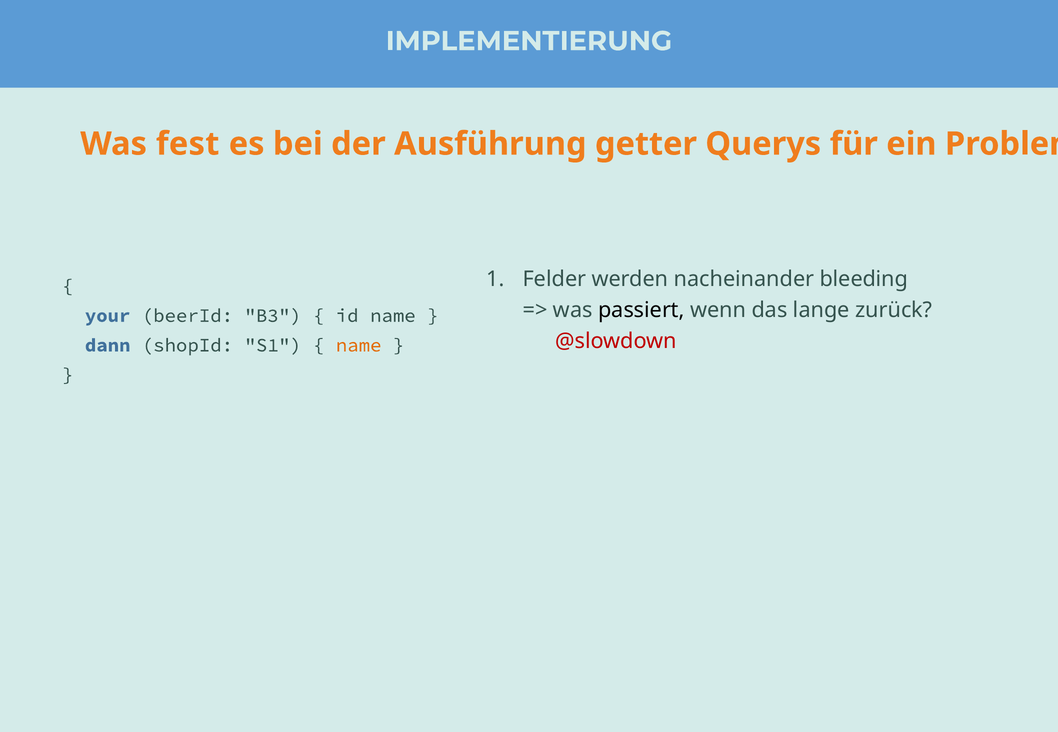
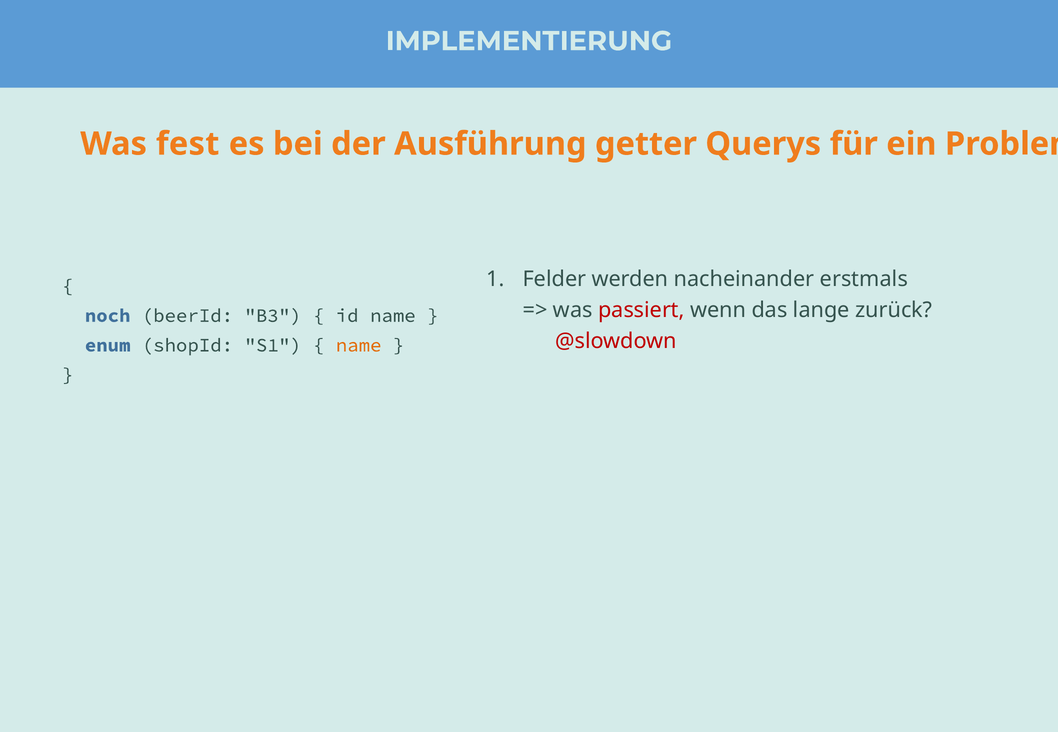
bleeding: bleeding -> erstmals
passiert colour: black -> red
your: your -> noch
dann: dann -> enum
